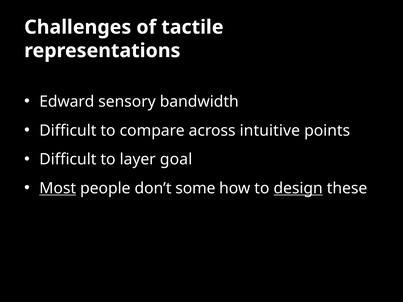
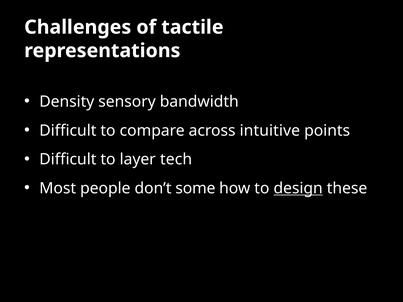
Edward: Edward -> Density
goal: goal -> tech
Most underline: present -> none
